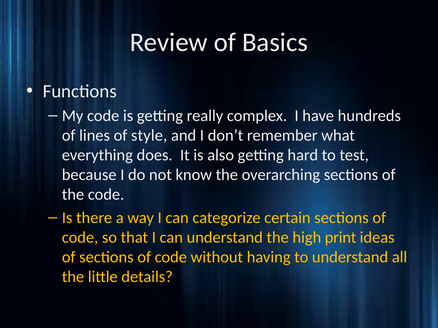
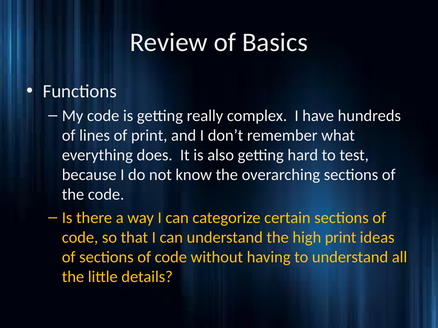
of style: style -> print
